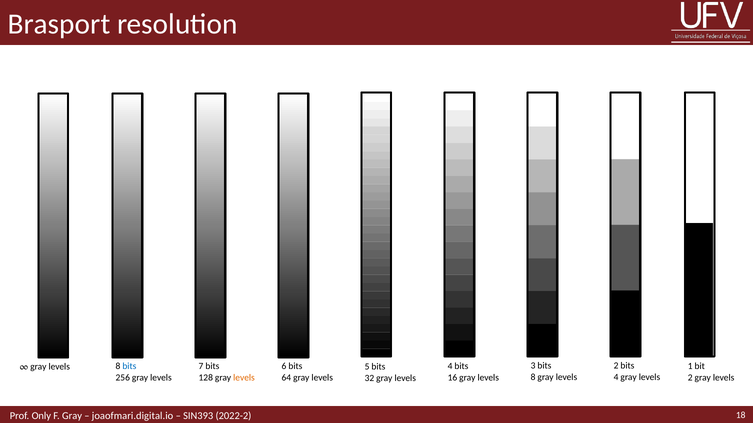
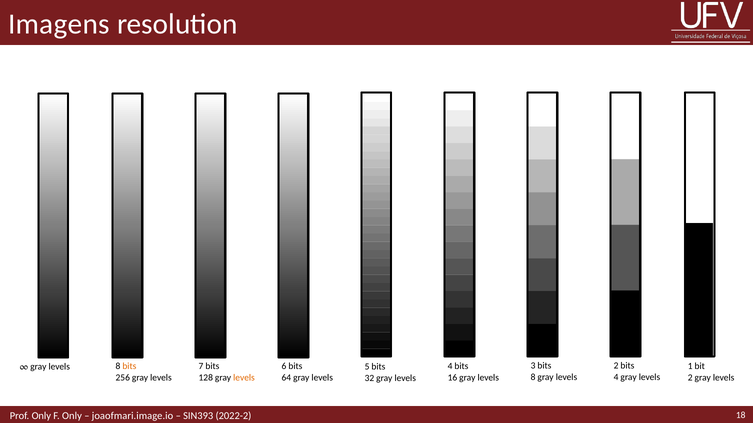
Brasport: Brasport -> Imagens
bits at (129, 367) colour: blue -> orange
F Gray: Gray -> Only
joaofmari.digital.io: joaofmari.digital.io -> joaofmari.image.io
